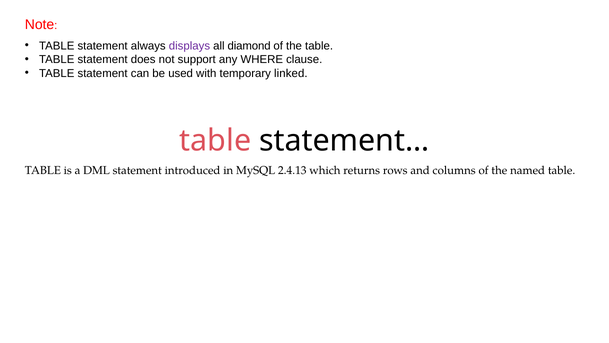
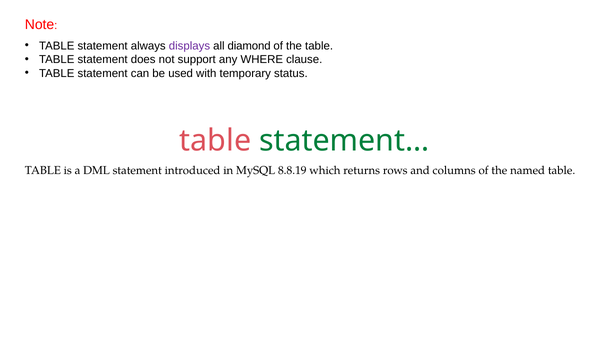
linked: linked -> status
statement… colour: black -> green
2.4.13: 2.4.13 -> 8.8.19
